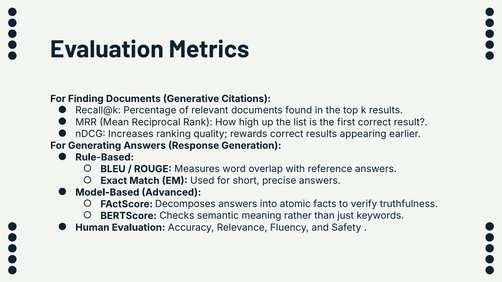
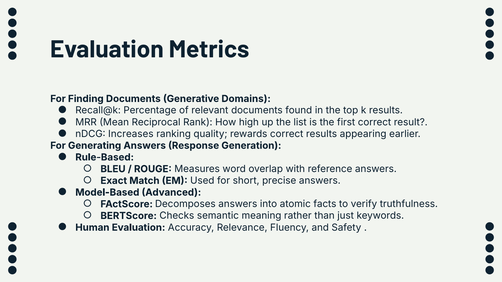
Citations: Citations -> Domains
